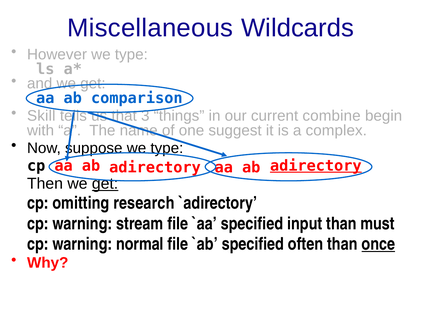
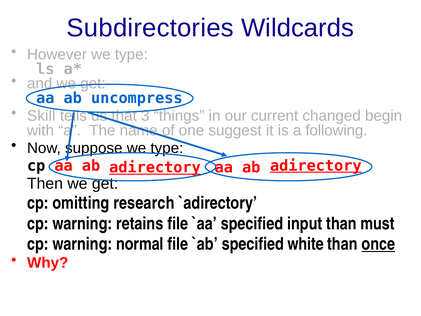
Miscellaneous: Miscellaneous -> Subdirectories
comparison: comparison -> uncompress
combine: combine -> changed
complex: complex -> following
adirectory at (155, 167) underline: none -> present
get at (105, 184) underline: present -> none
stream: stream -> retains
often: often -> white
